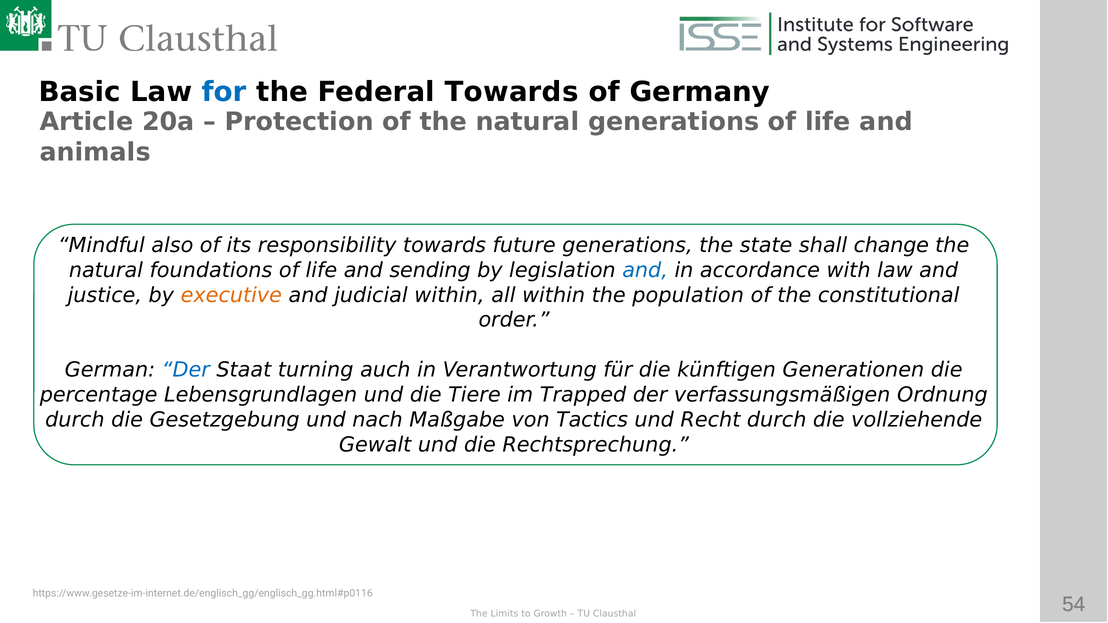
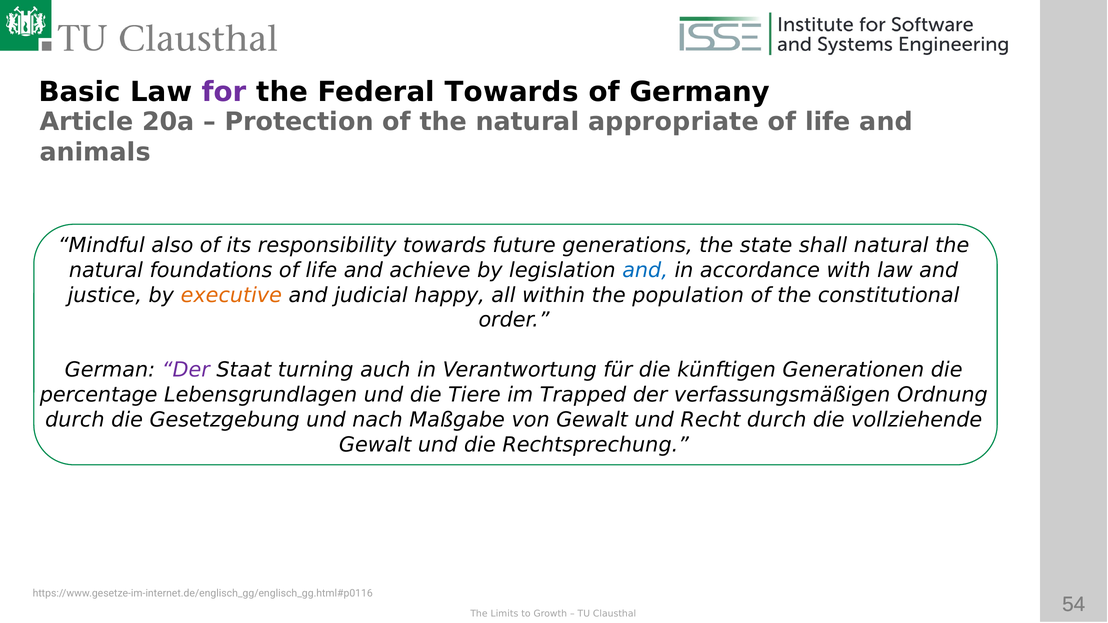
for colour: blue -> purple
natural generations: generations -> appropriate
shall change: change -> natural
sending: sending -> achieve
judicial within: within -> happy
Der at (186, 370) colour: blue -> purple
von Tactics: Tactics -> Gewalt
